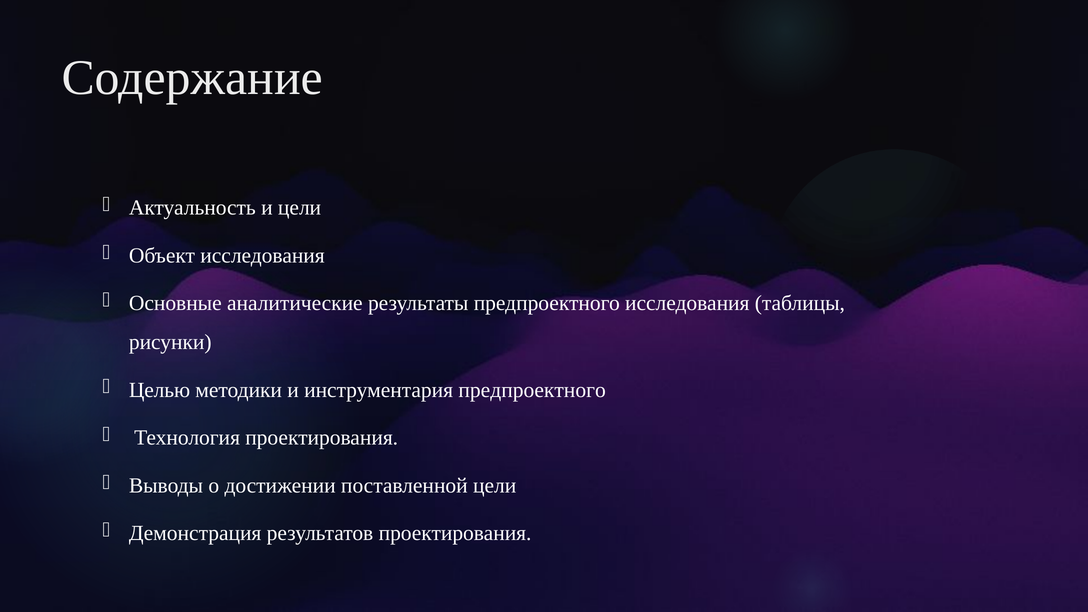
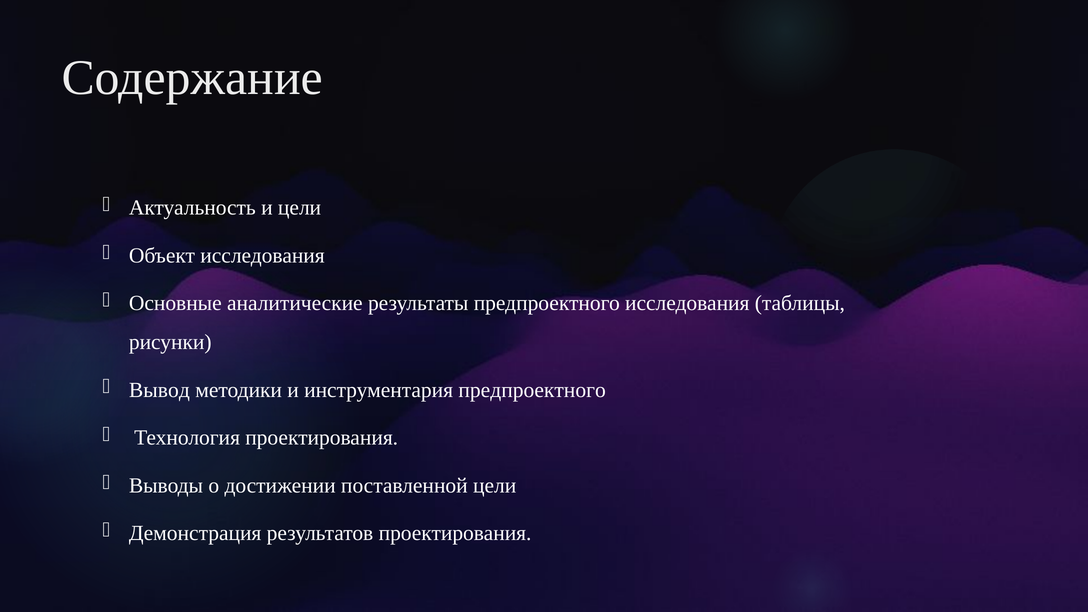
Целью: Целью -> Вывод
